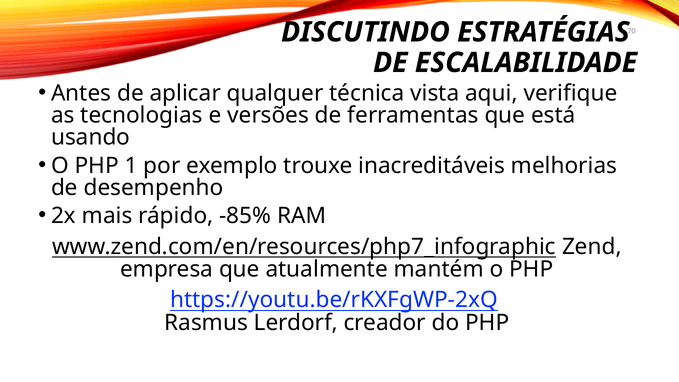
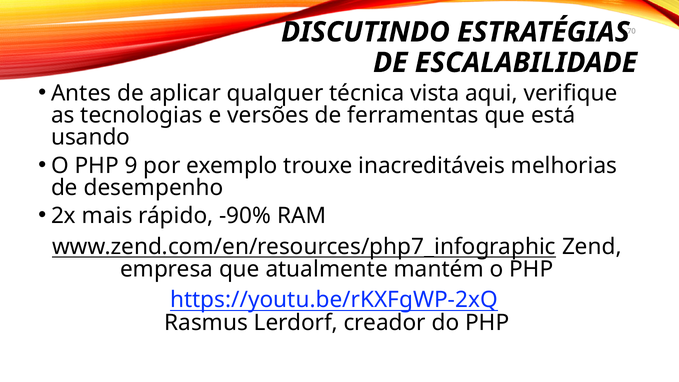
1: 1 -> 9
-85%: -85% -> -90%
